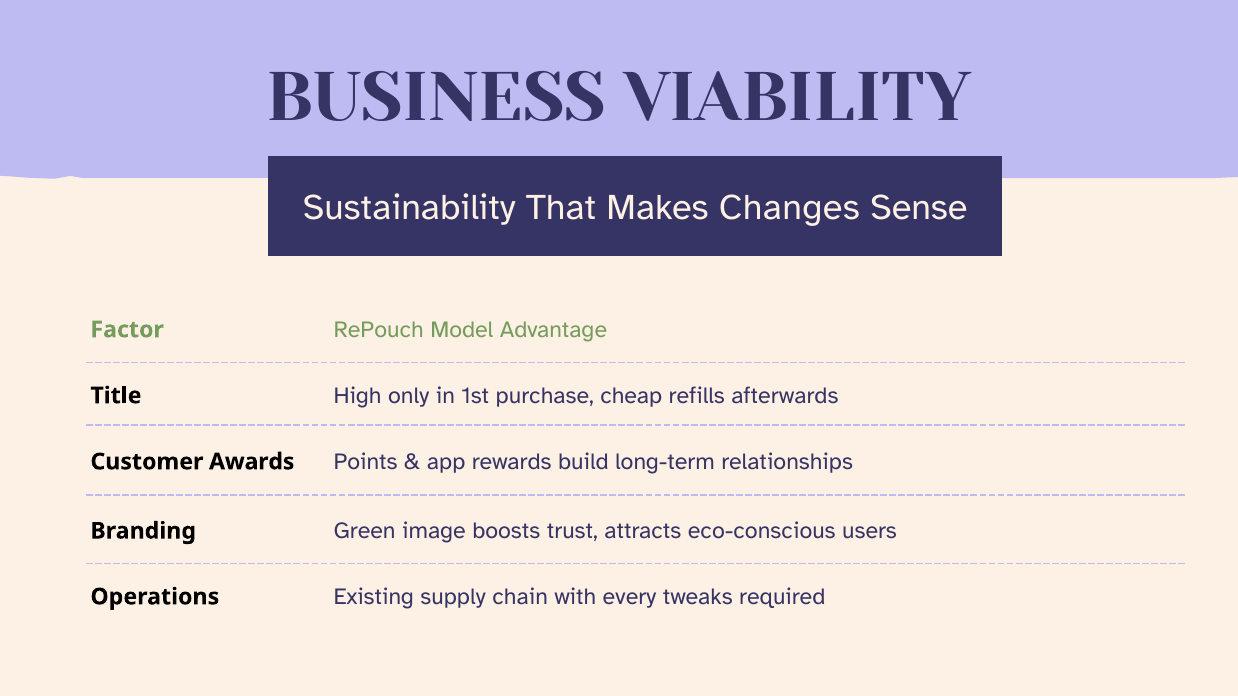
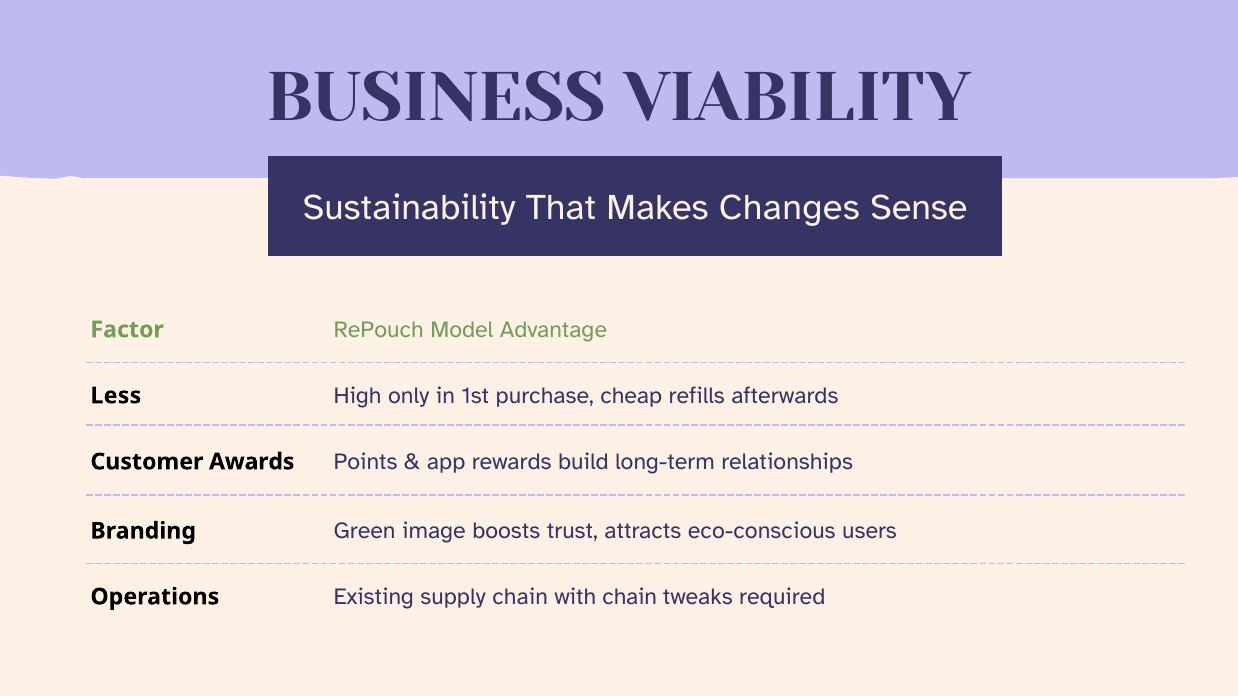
Title: Title -> Less
with every: every -> chain
